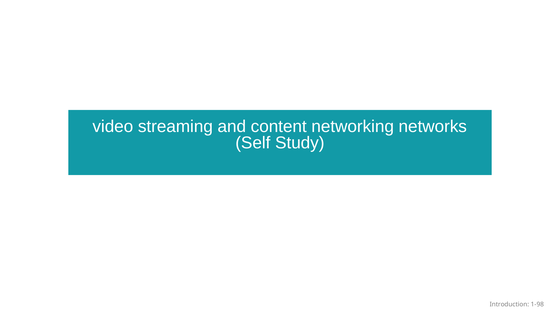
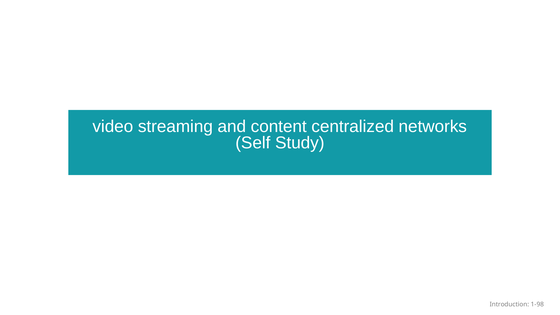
networking: networking -> centralized
